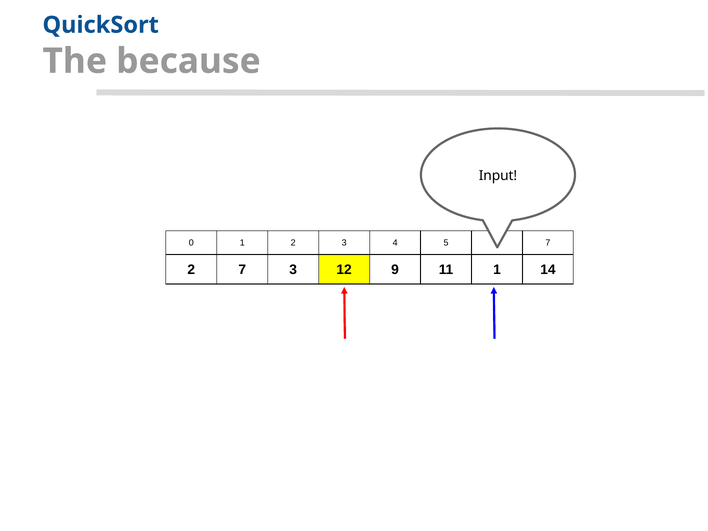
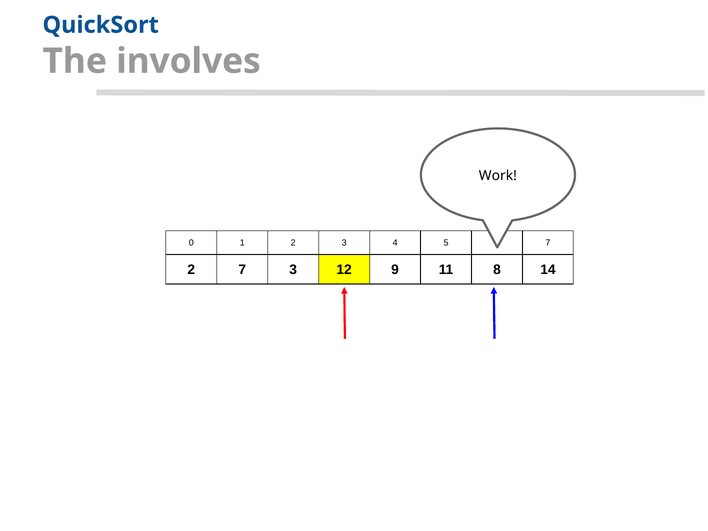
because: because -> involves
Input: Input -> Work
11 1: 1 -> 8
